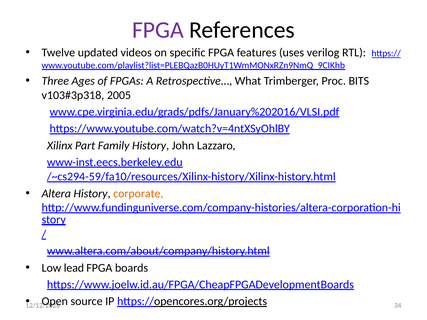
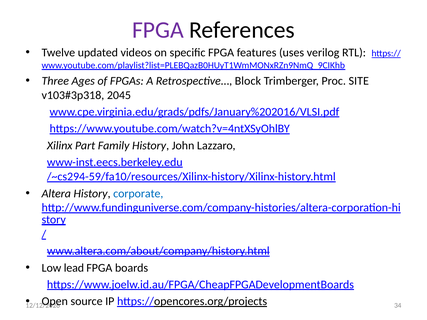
What: What -> Block
BITS: BITS -> SITE
2005: 2005 -> 2045
corporate colour: orange -> blue
